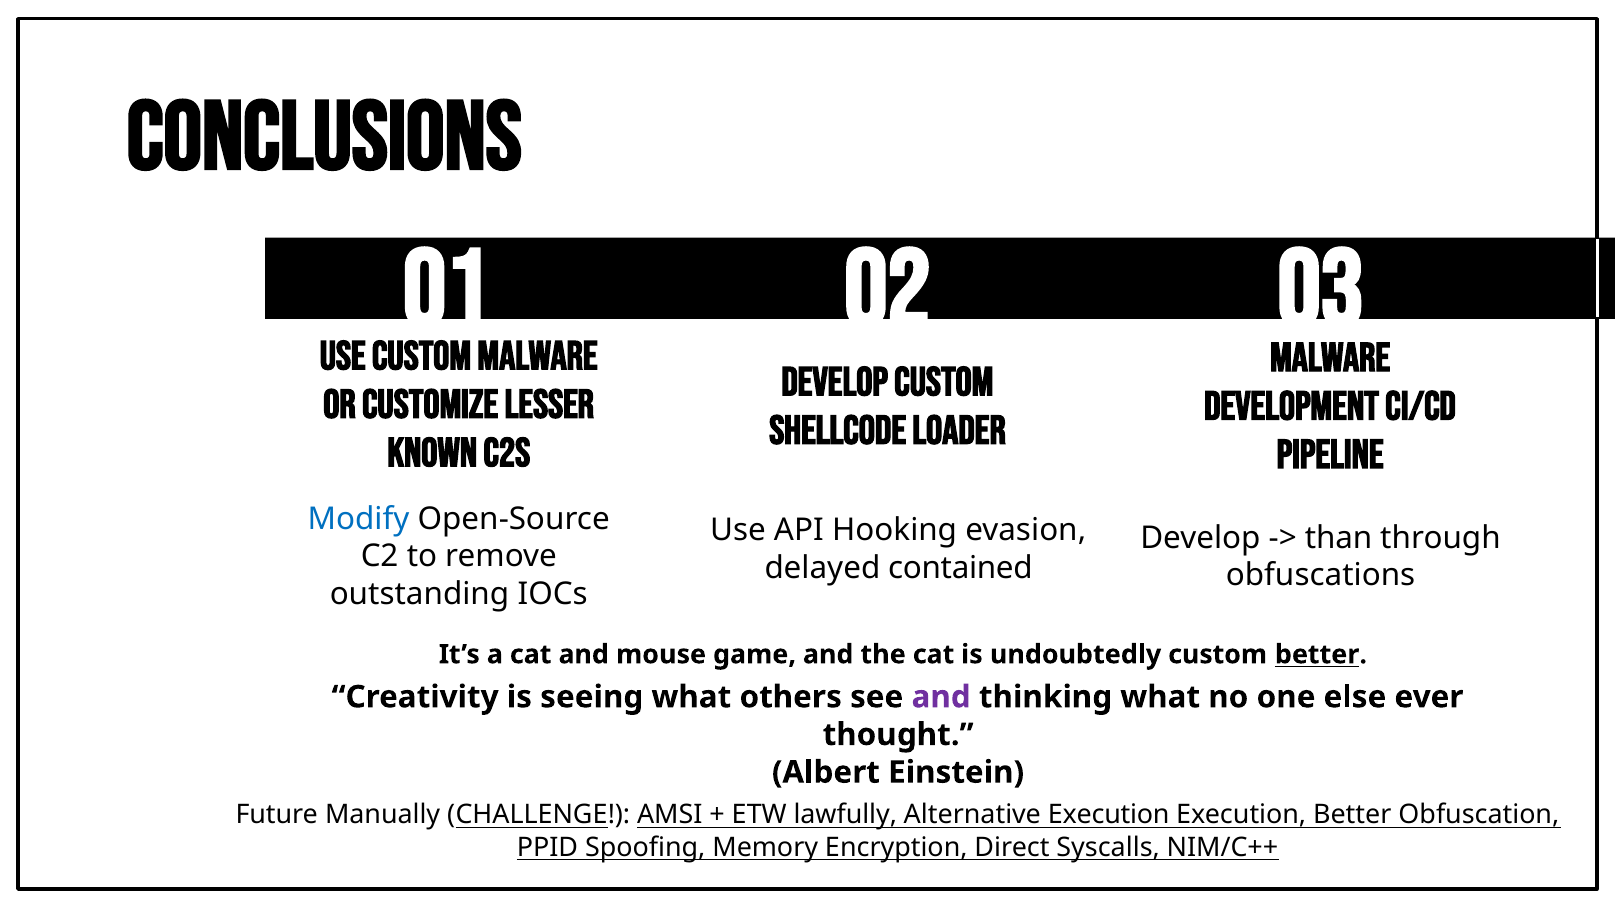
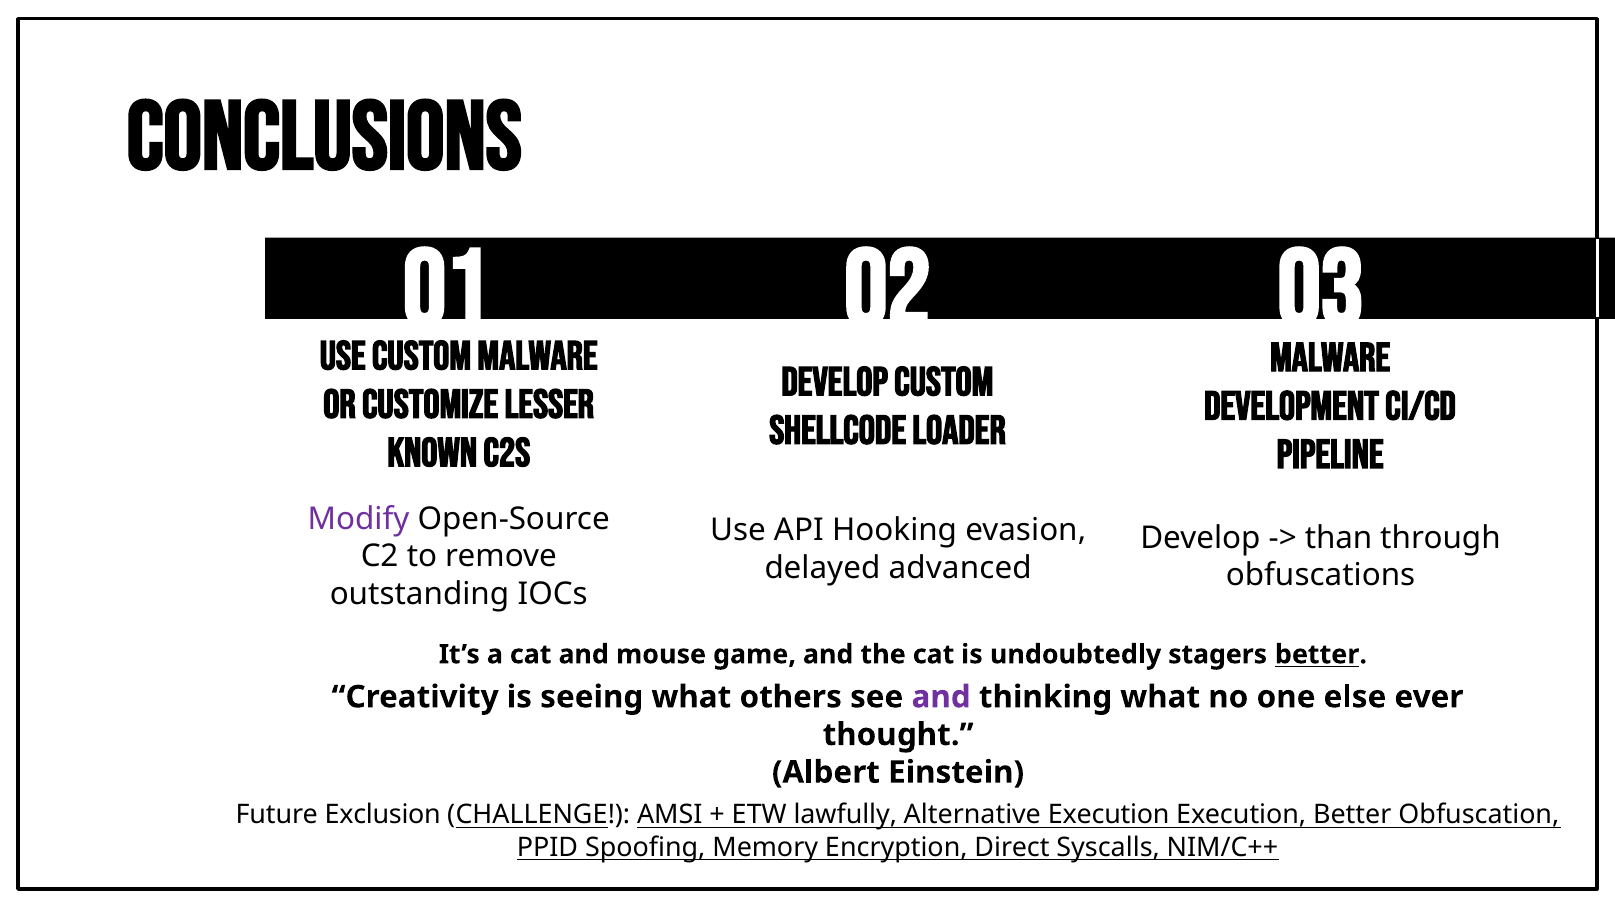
Modify colour: blue -> purple
contained: contained -> advanced
undoubtedly custom: custom -> stagers
Manually: Manually -> Exclusion
